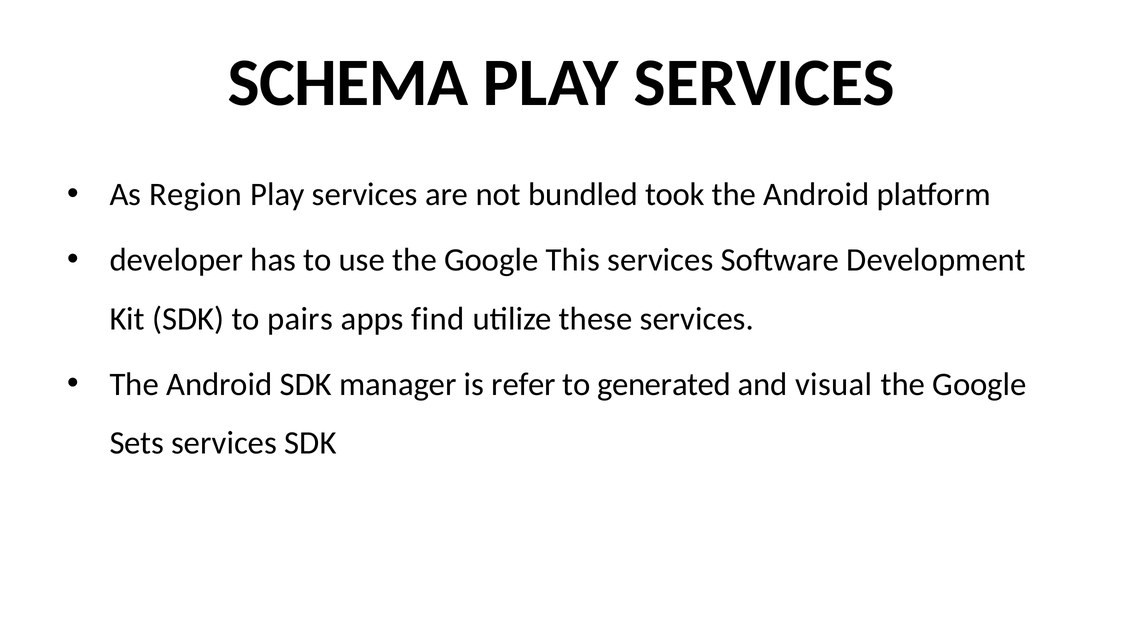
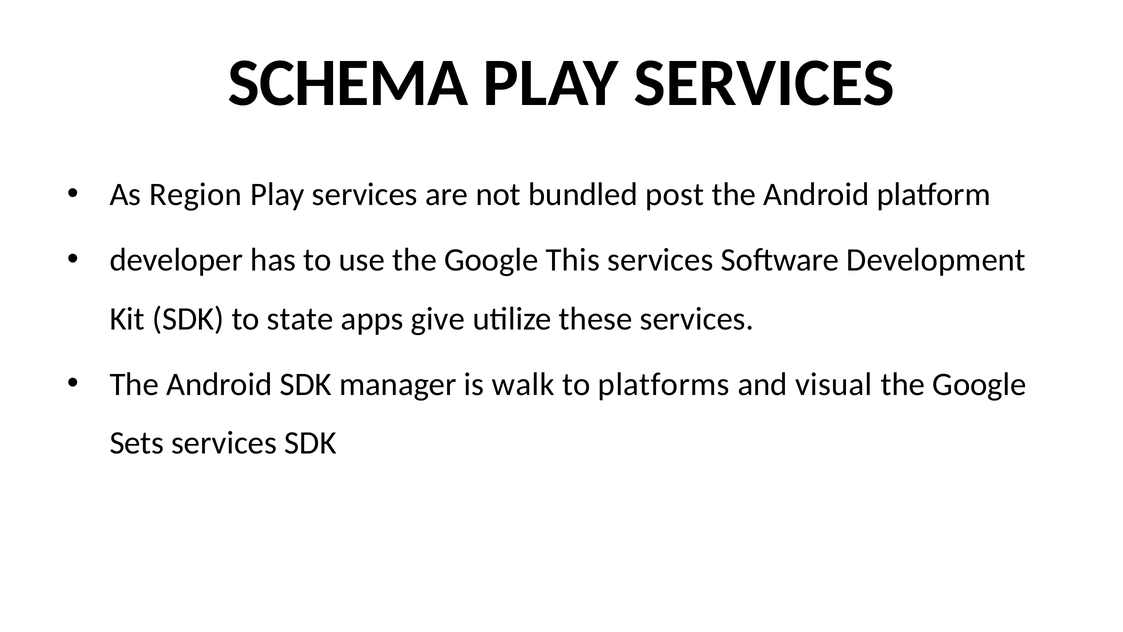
took: took -> post
pairs: pairs -> state
find: find -> give
refer: refer -> walk
generated: generated -> platforms
